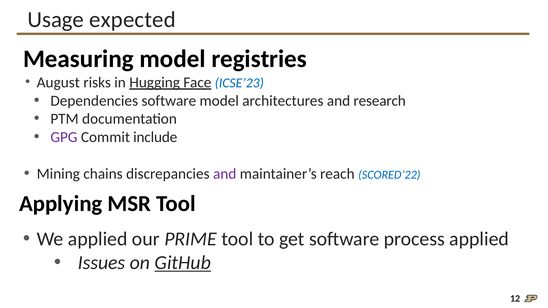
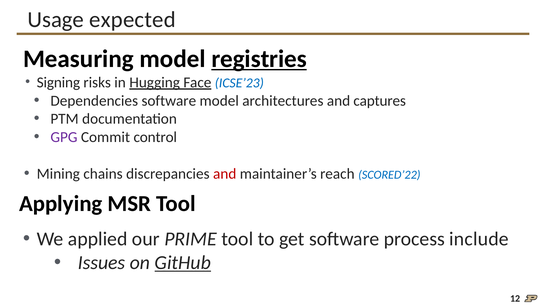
registries underline: none -> present
August: August -> Signing
research: research -> captures
include: include -> control
and at (225, 174) colour: purple -> red
process applied: applied -> include
